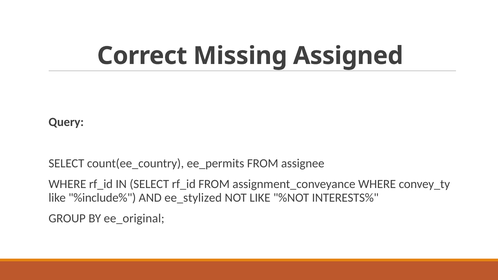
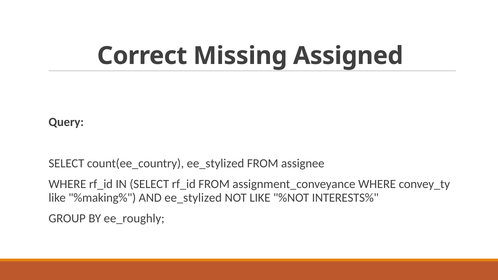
count(ee_country ee_permits: ee_permits -> ee_stylized
%include%: %include% -> %making%
ee_original: ee_original -> ee_roughly
